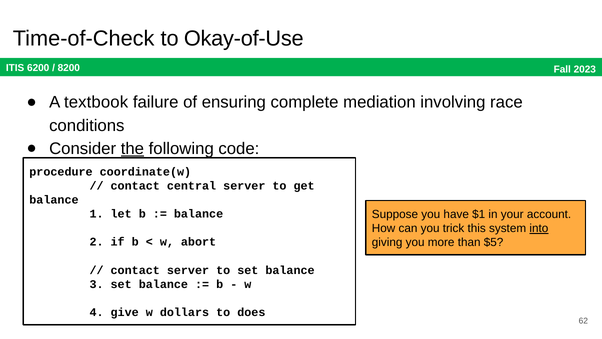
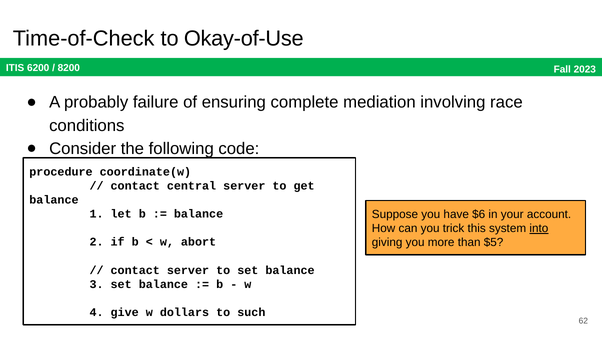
textbook: textbook -> probably
the underline: present -> none
$1: $1 -> $6
does: does -> such
